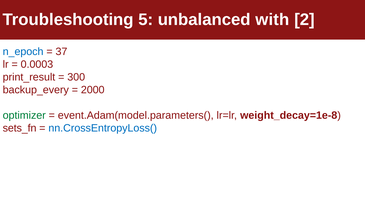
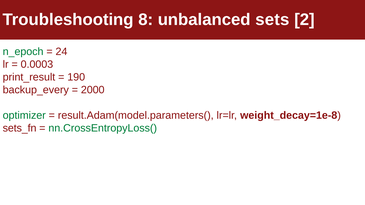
5: 5 -> 8
with: with -> sets
n_epoch colour: blue -> green
37: 37 -> 24
300: 300 -> 190
event.Adam(model.parameters(: event.Adam(model.parameters( -> result.Adam(model.parameters(
nn.CrossEntropyLoss( colour: blue -> green
